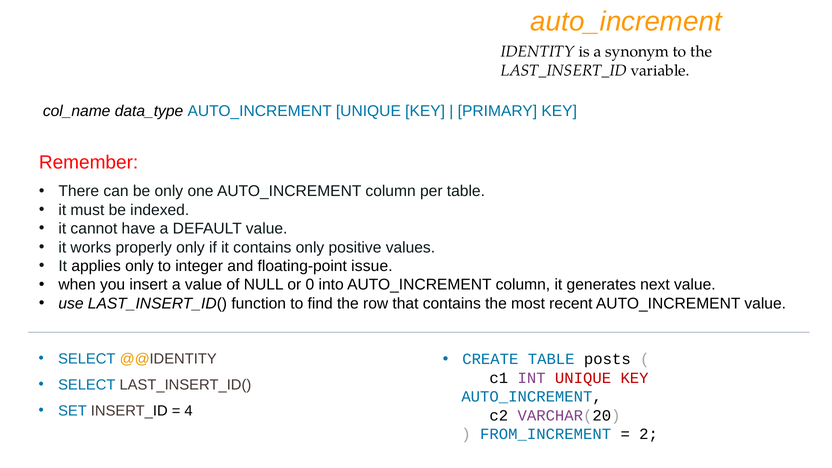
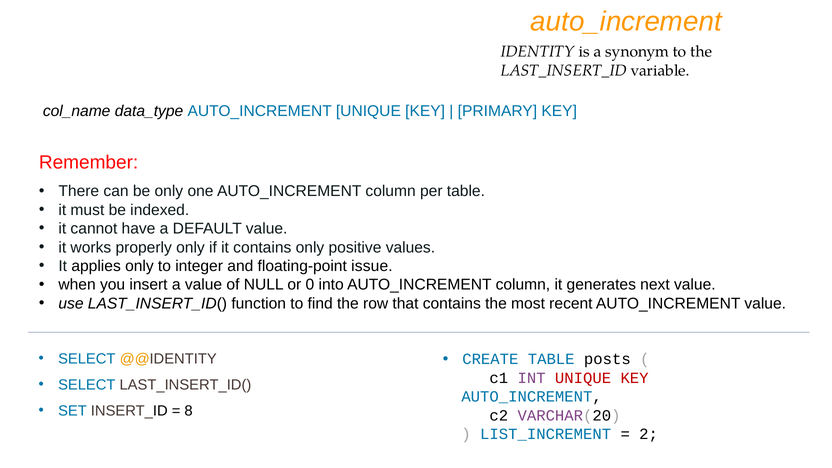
4: 4 -> 8
FROM_INCREMENT: FROM_INCREMENT -> LIST_INCREMENT
